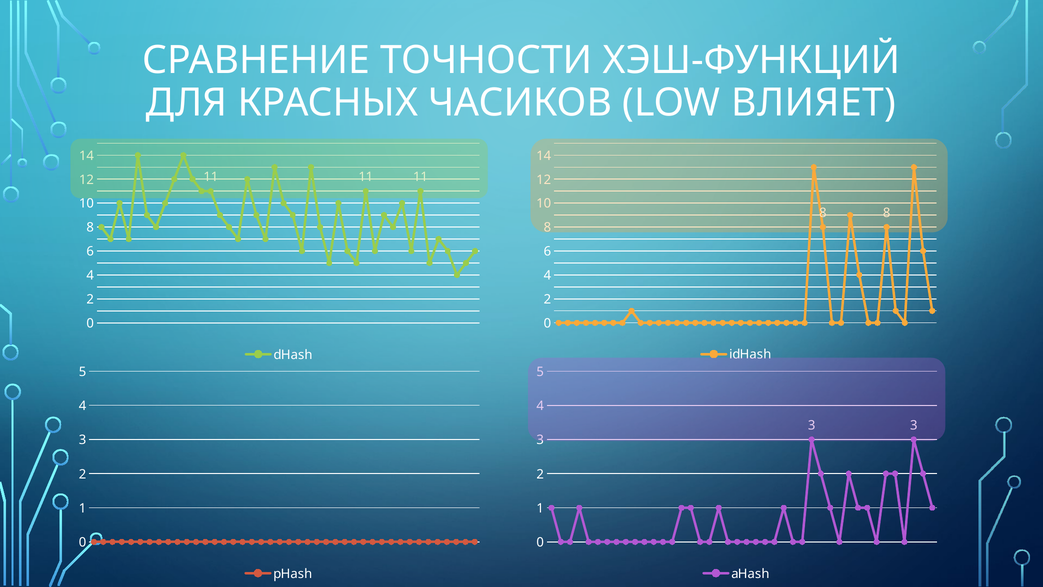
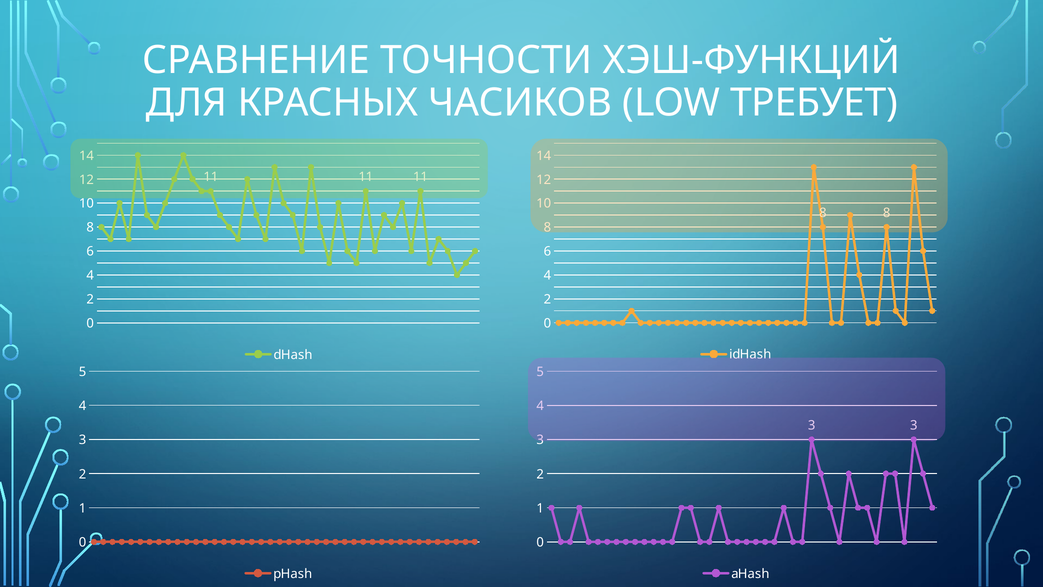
ВЛИЯЕТ: ВЛИЯЕТ -> ТРЕБУЕТ
